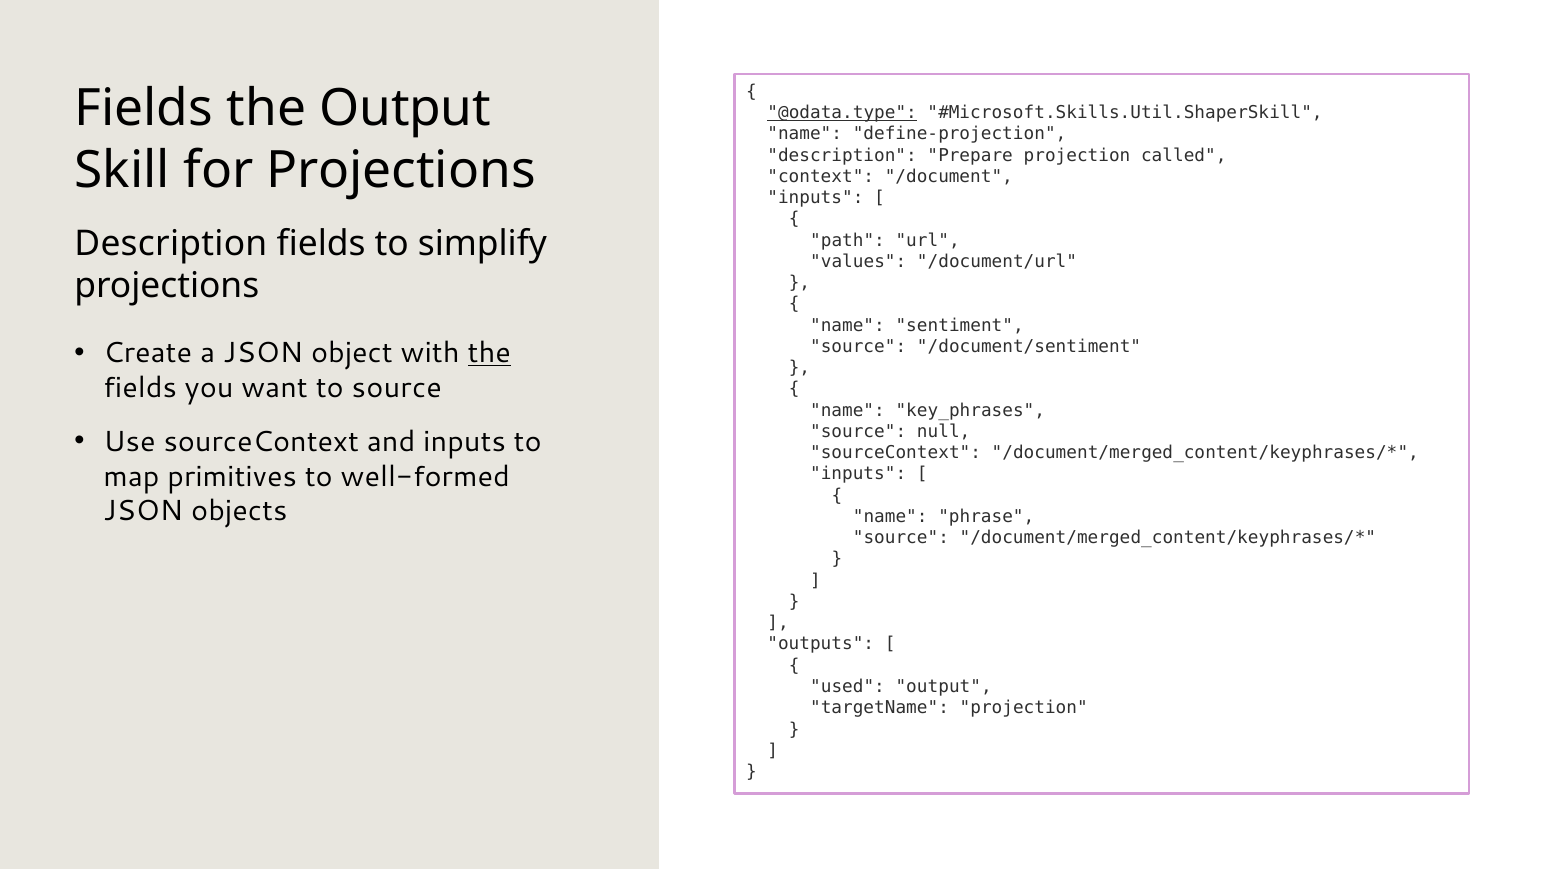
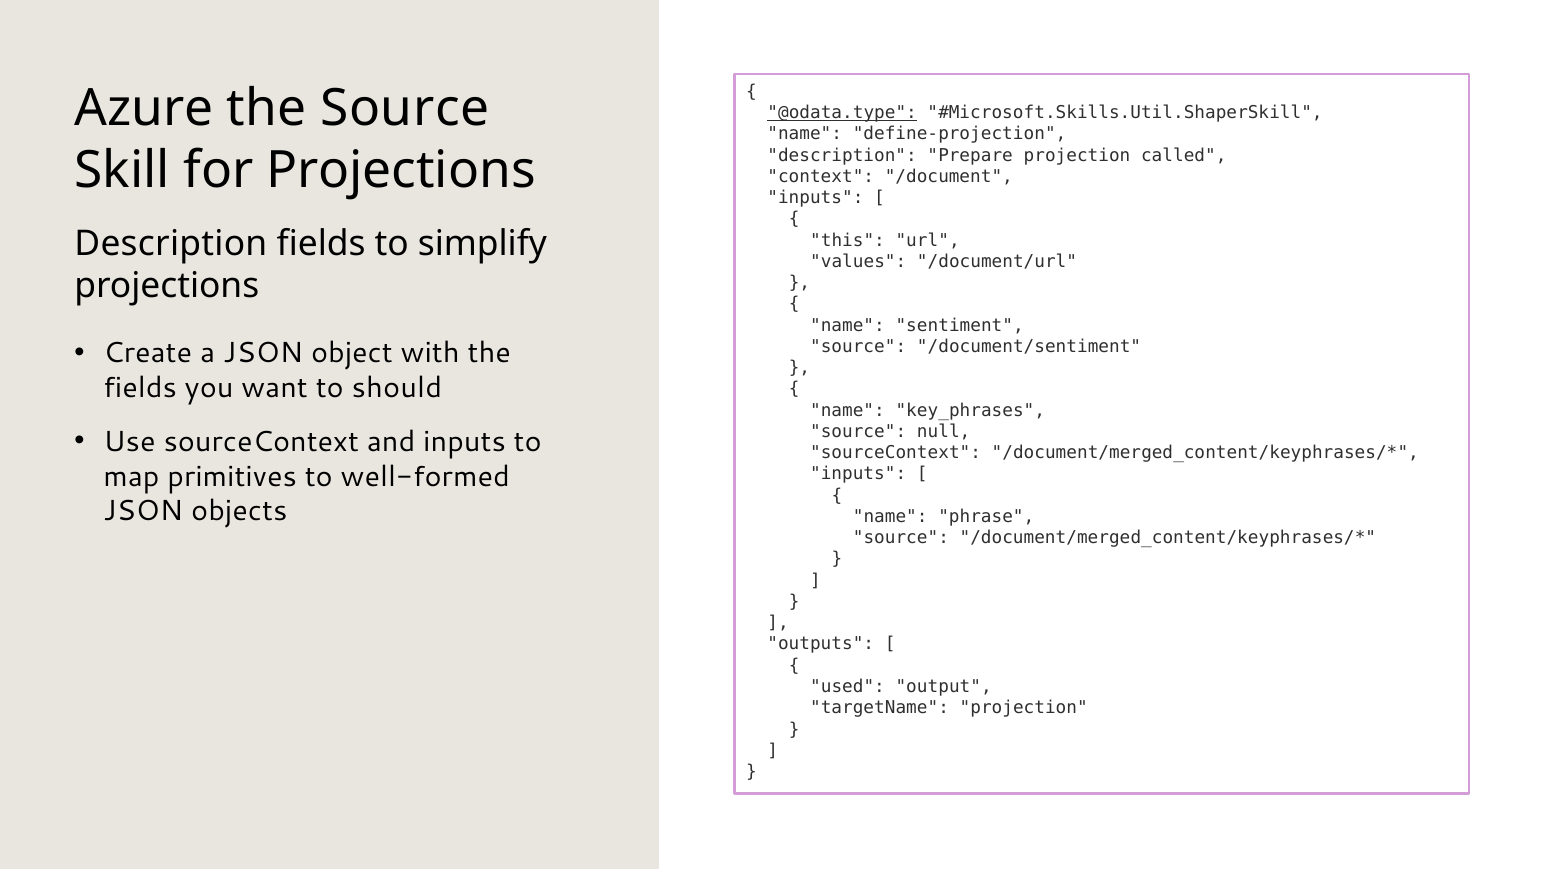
Fields at (144, 109): Fields -> Azure
the Output: Output -> Source
path: path -> this
the at (489, 353) underline: present -> none
to source: source -> should
